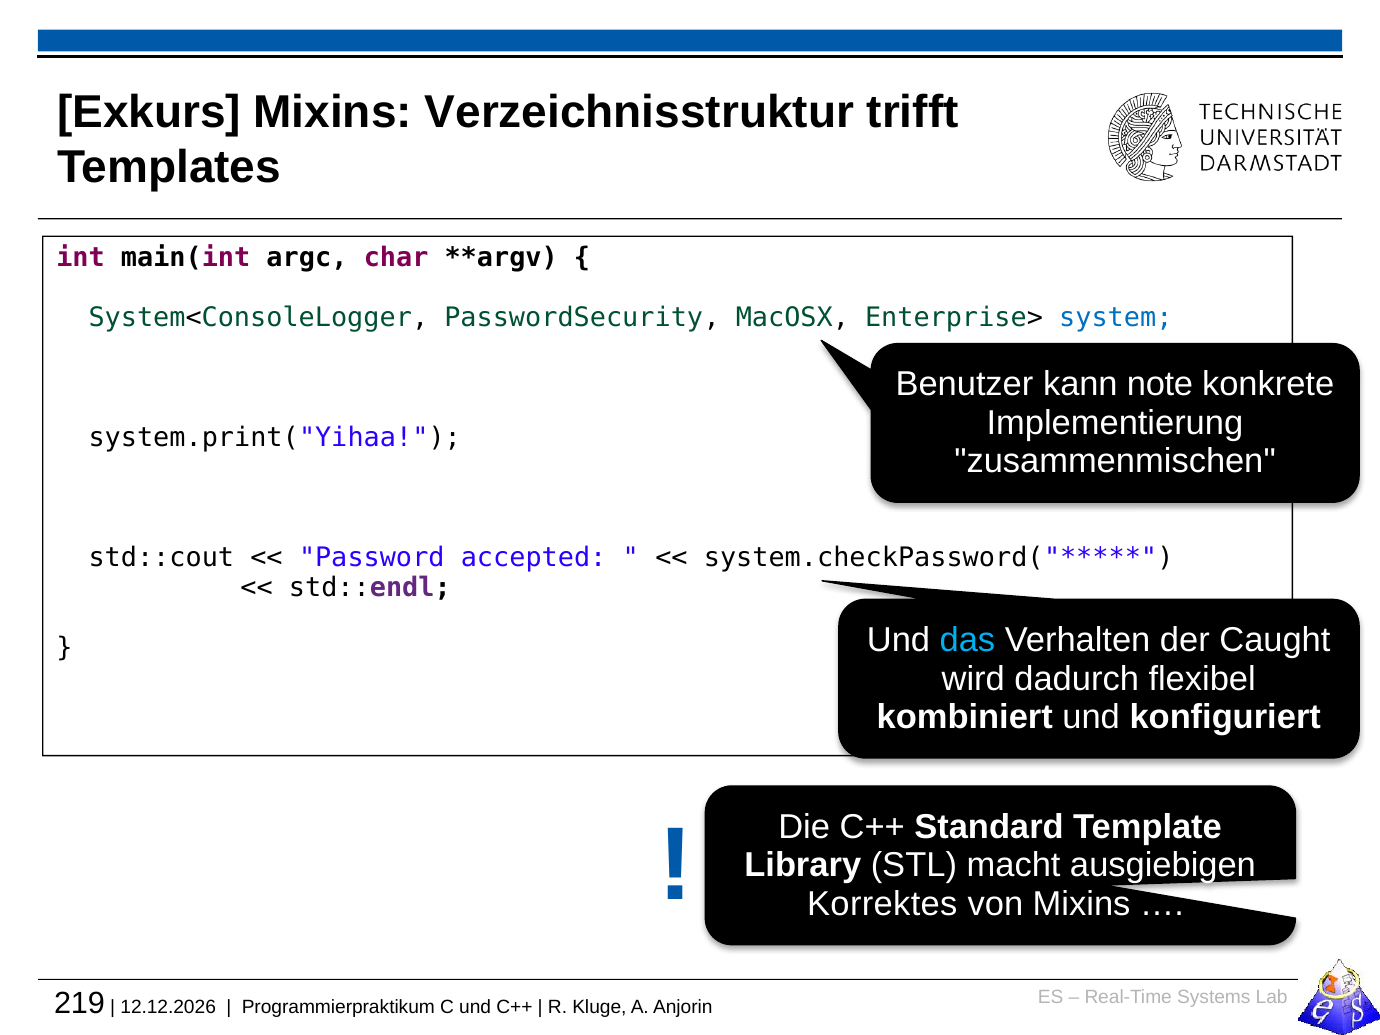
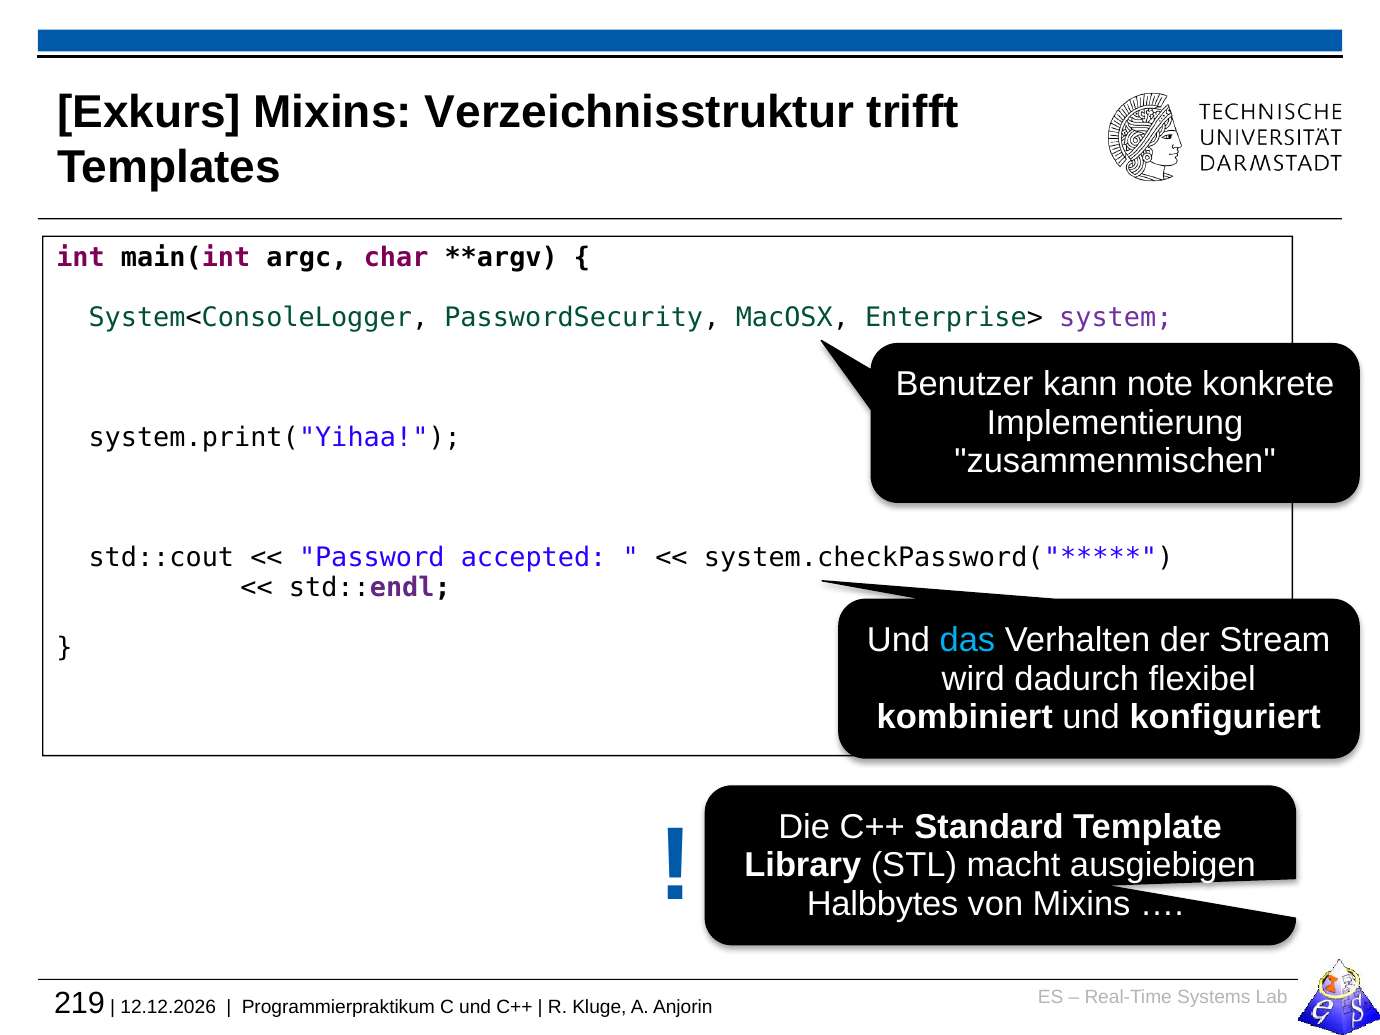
system colour: blue -> purple
Caught: Caught -> Stream
Korrektes: Korrektes -> Halbbytes
